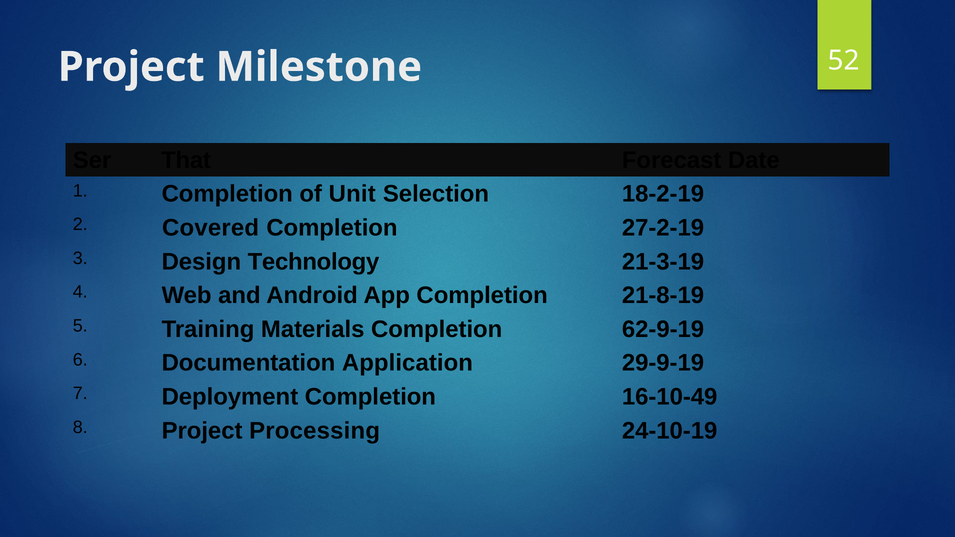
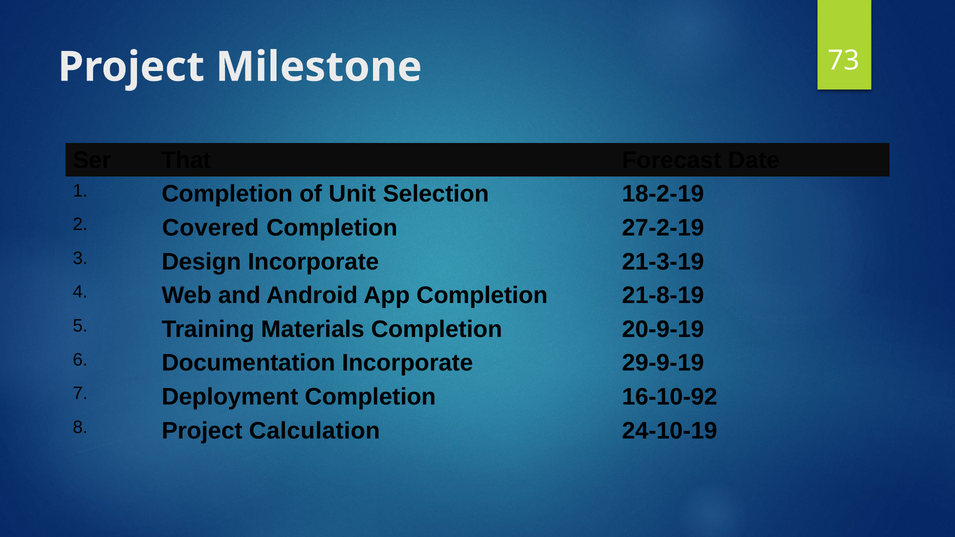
52: 52 -> 73
Design Technology: Technology -> Incorporate
62-9-19: 62-9-19 -> 20-9-19
Documentation Application: Application -> Incorporate
16-10-49: 16-10-49 -> 16-10-92
Processing: Processing -> Calculation
